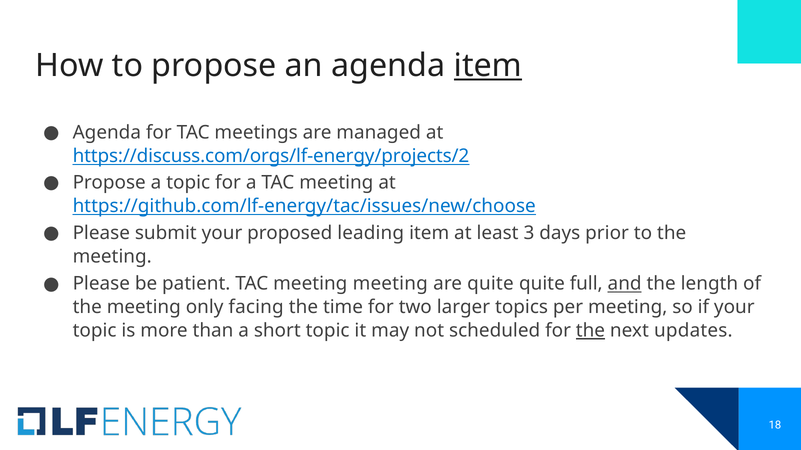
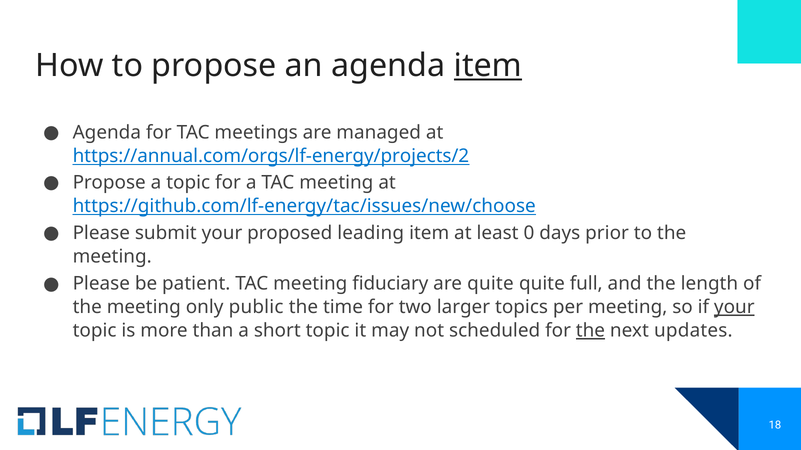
https://discuss.com/orgs/lf-energy/projects/2: https://discuss.com/orgs/lf-energy/projects/2 -> https://annual.com/orgs/lf-energy/projects/2
3: 3 -> 0
meeting meeting: meeting -> fiduciary
and underline: present -> none
facing: facing -> public
your at (734, 308) underline: none -> present
